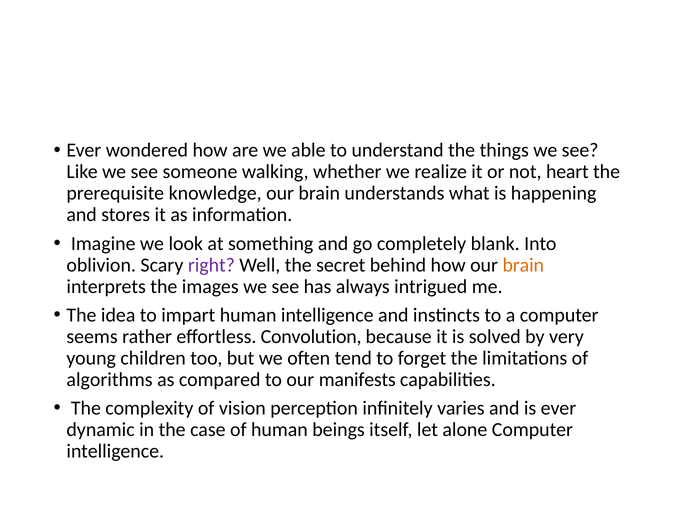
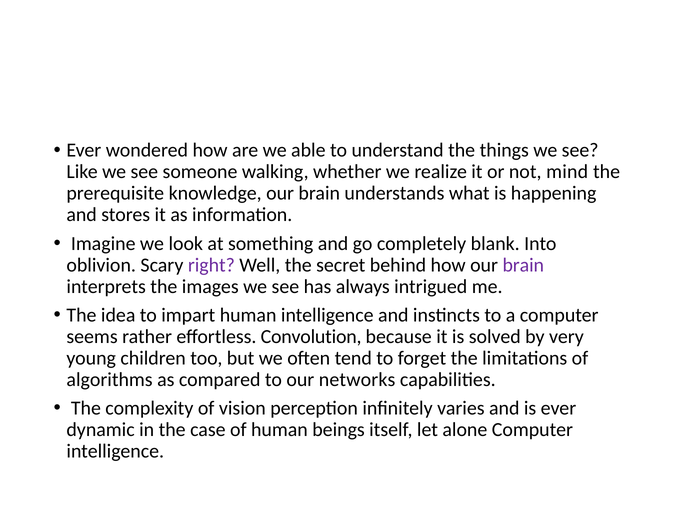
heart: heart -> mind
brain at (523, 265) colour: orange -> purple
manifests: manifests -> networks
